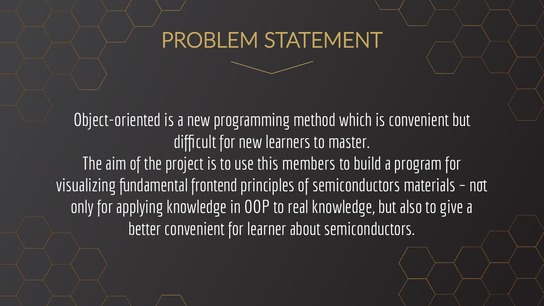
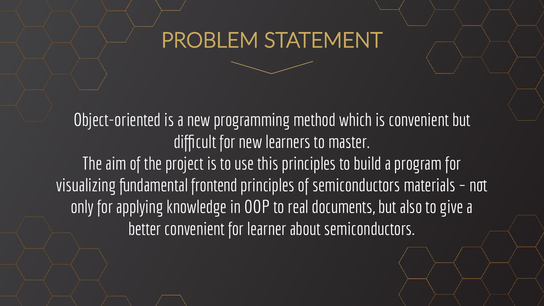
this members: members -> principles
real knowledge: knowledge -> documents
